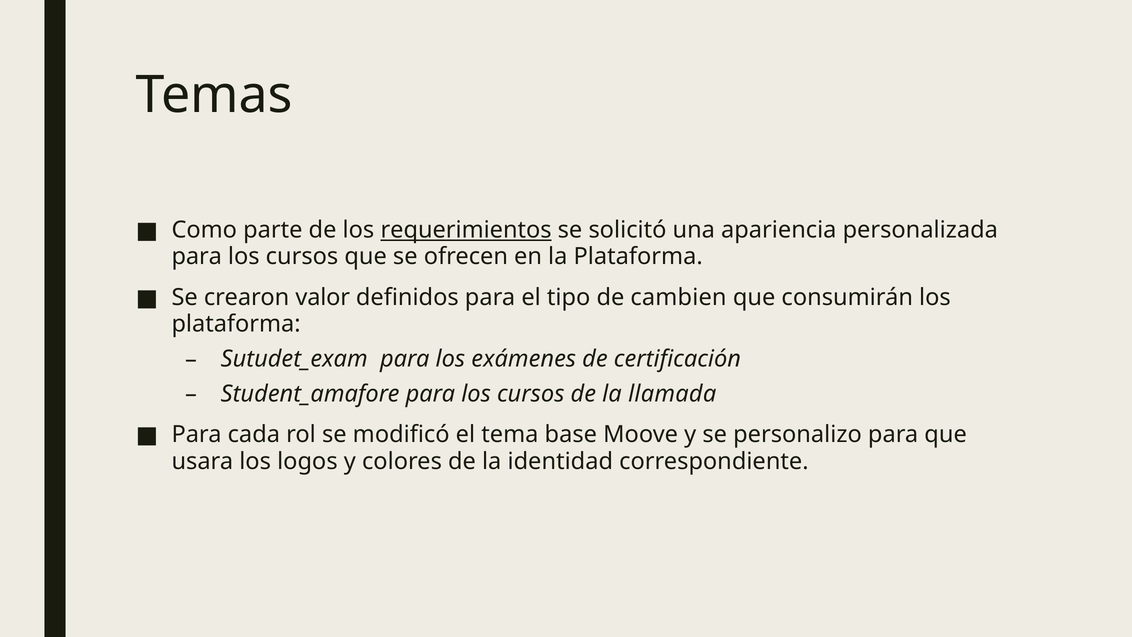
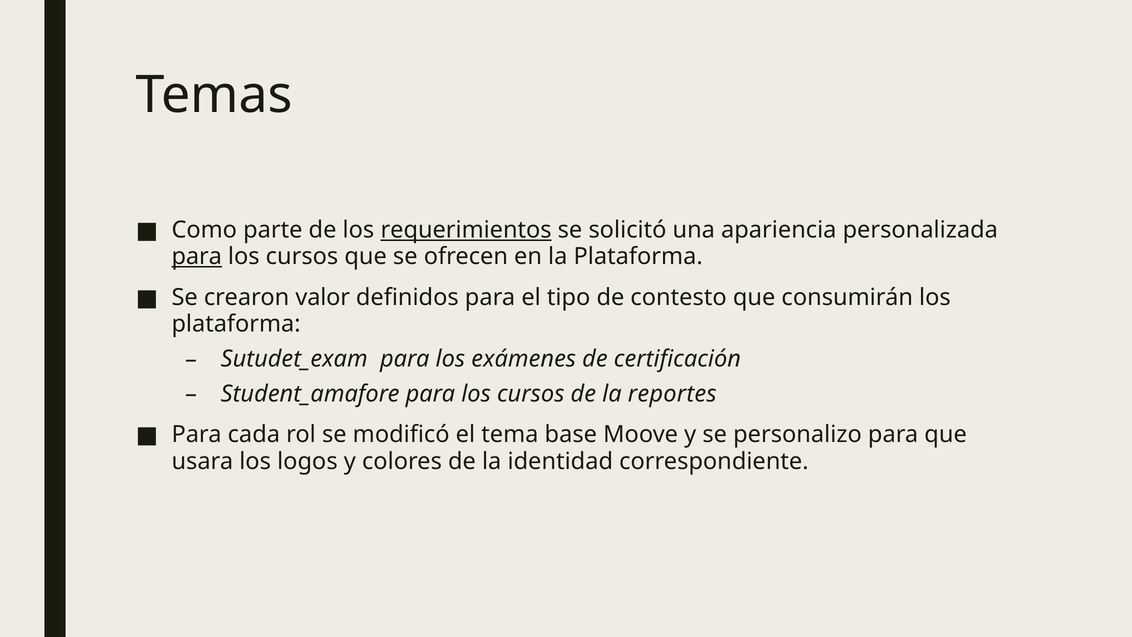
para at (197, 257) underline: none -> present
cambien: cambien -> contesto
llamada: llamada -> reportes
